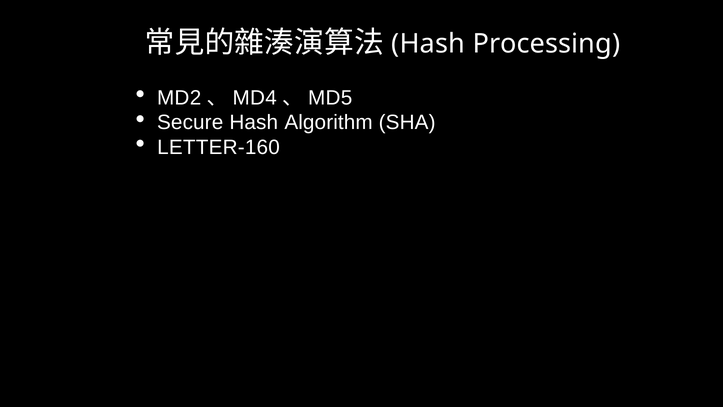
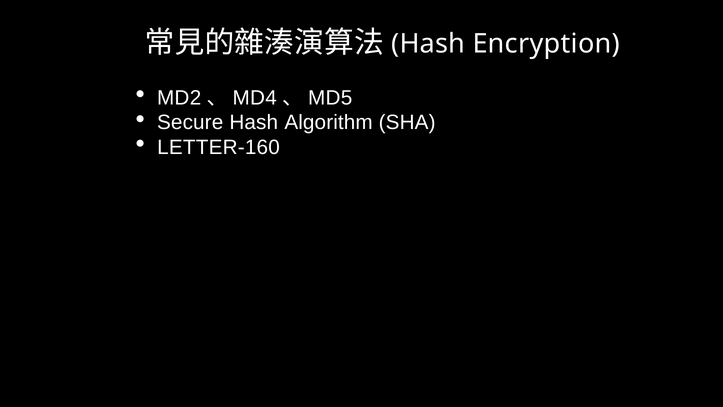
Processing: Processing -> Encryption
